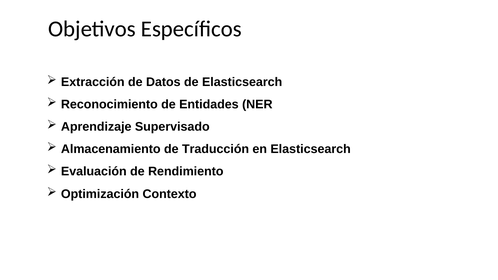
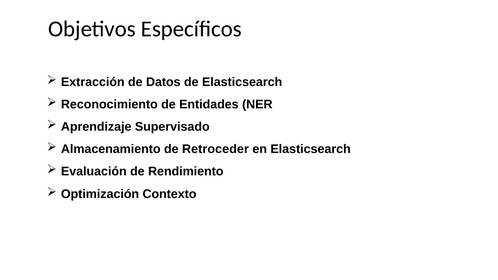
Traducción: Traducción -> Retroceder
